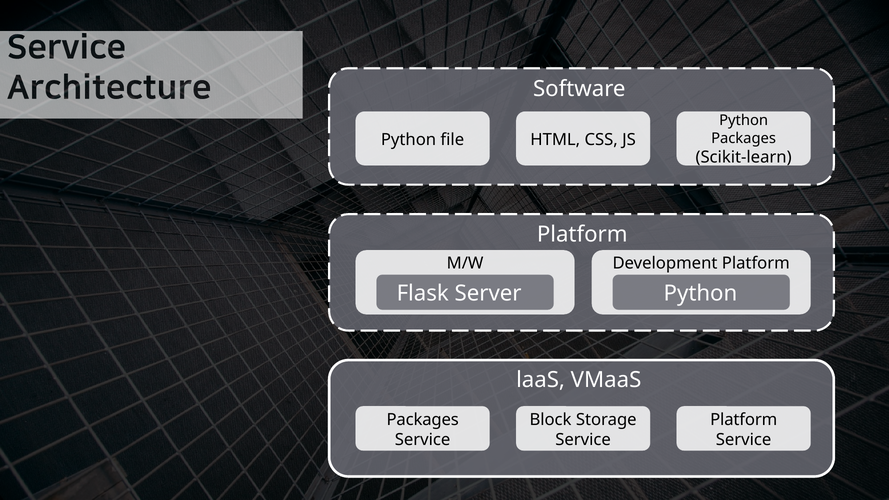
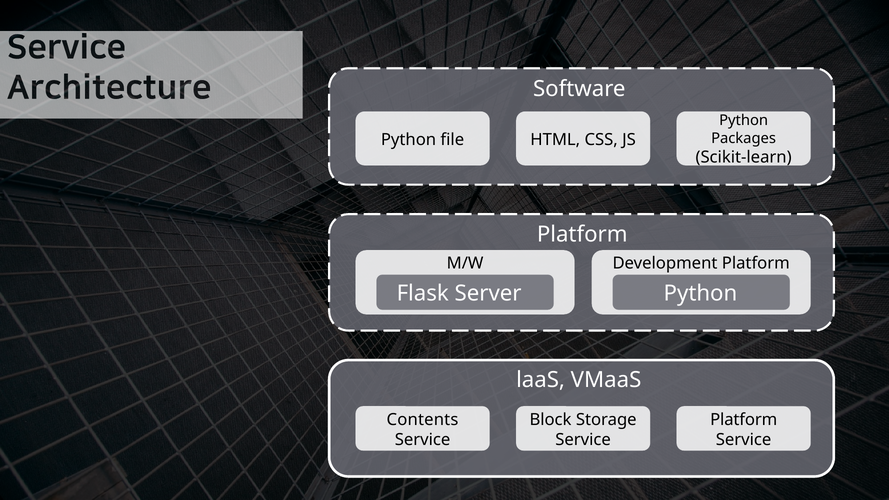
Packages at (423, 420): Packages -> Contents
